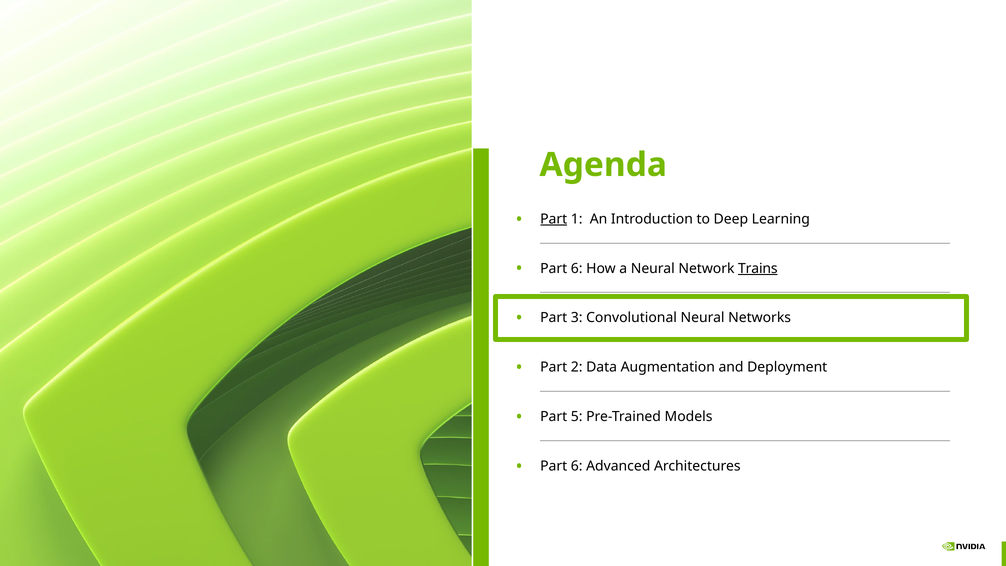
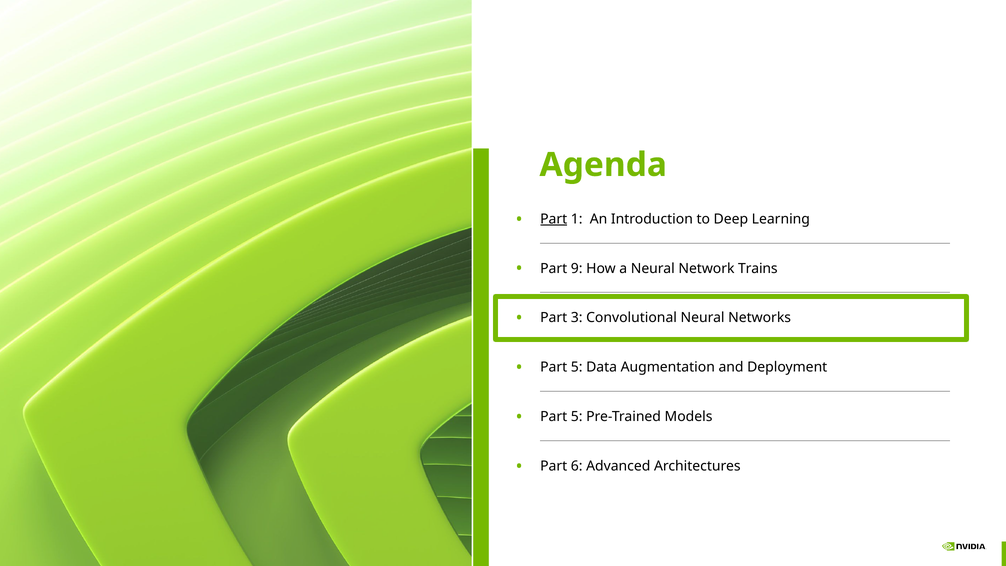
6 at (577, 268): 6 -> 9
Trains underline: present -> none
2 at (577, 367): 2 -> 5
